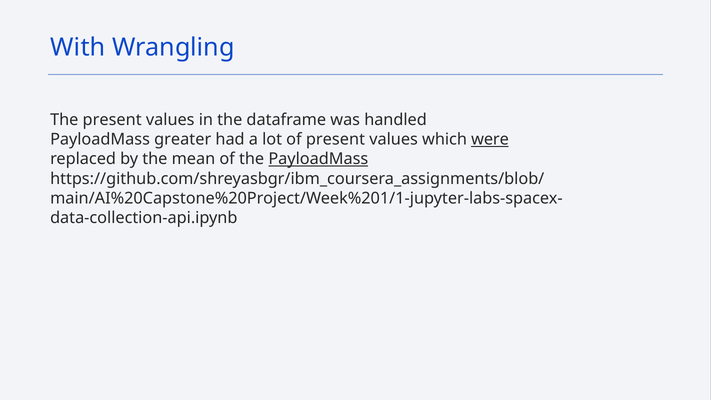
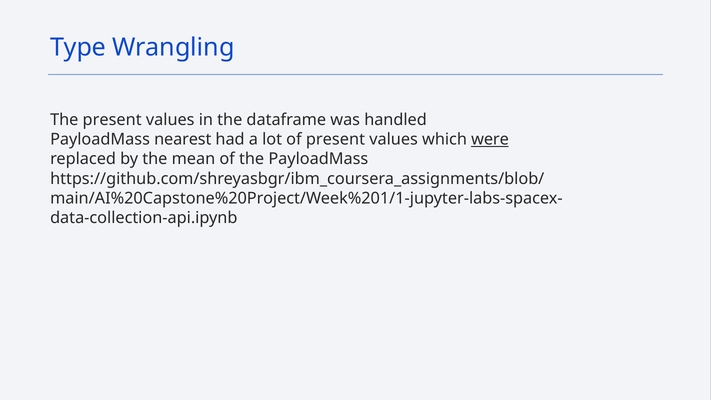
With: With -> Type
greater: greater -> nearest
PayloadMass at (318, 159) underline: present -> none
